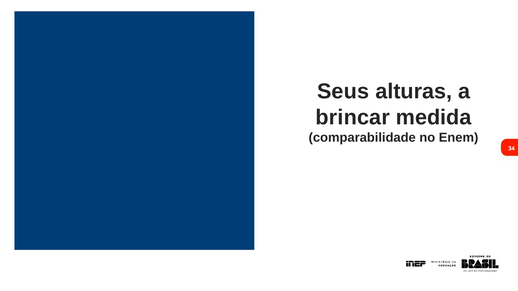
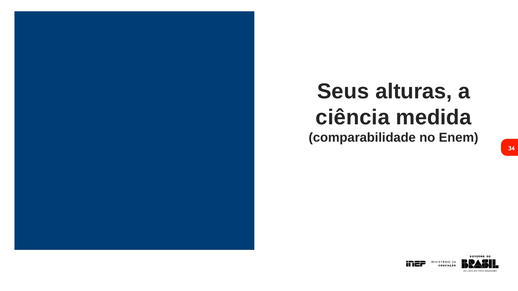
brincar: brincar -> ciência
